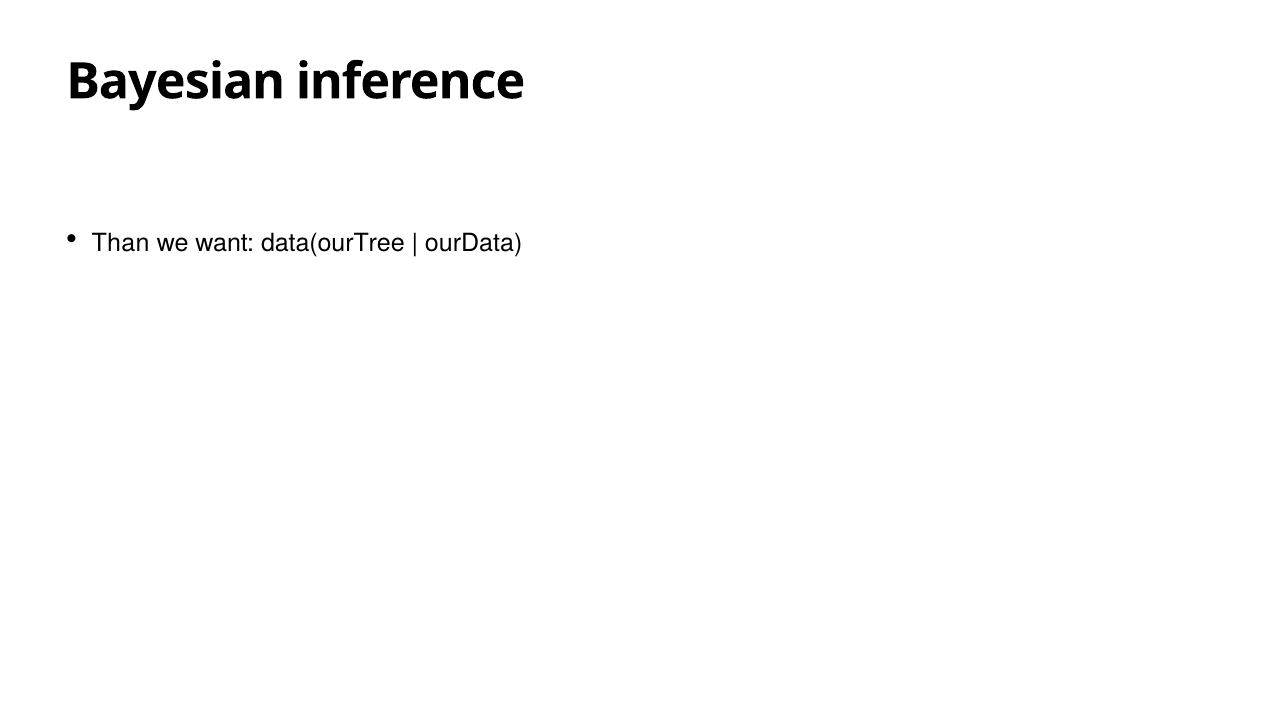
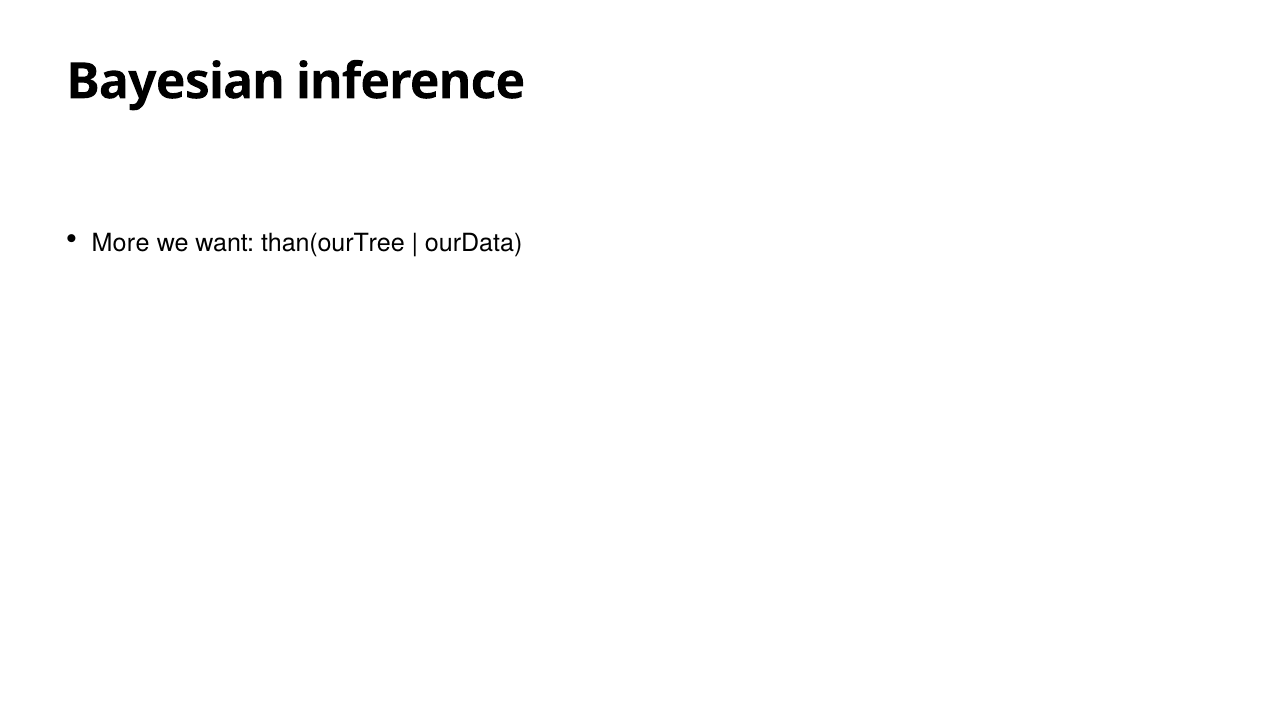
Than at (121, 244): Than -> More
data(ourTree: data(ourTree -> than(ourTree
